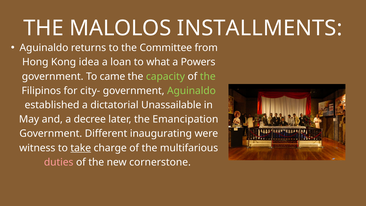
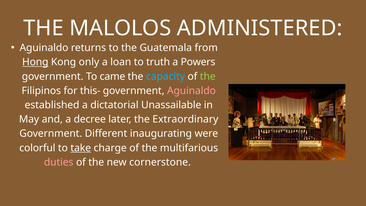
INSTALLMENTS: INSTALLMENTS -> ADMINISTERED
Committee: Committee -> Guatemala
Hong underline: none -> present
idea: idea -> only
what: what -> truth
capacity colour: light green -> light blue
city-: city- -> this-
Aguinaldo at (191, 91) colour: light green -> pink
Emancipation: Emancipation -> Extraordinary
witness: witness -> colorful
